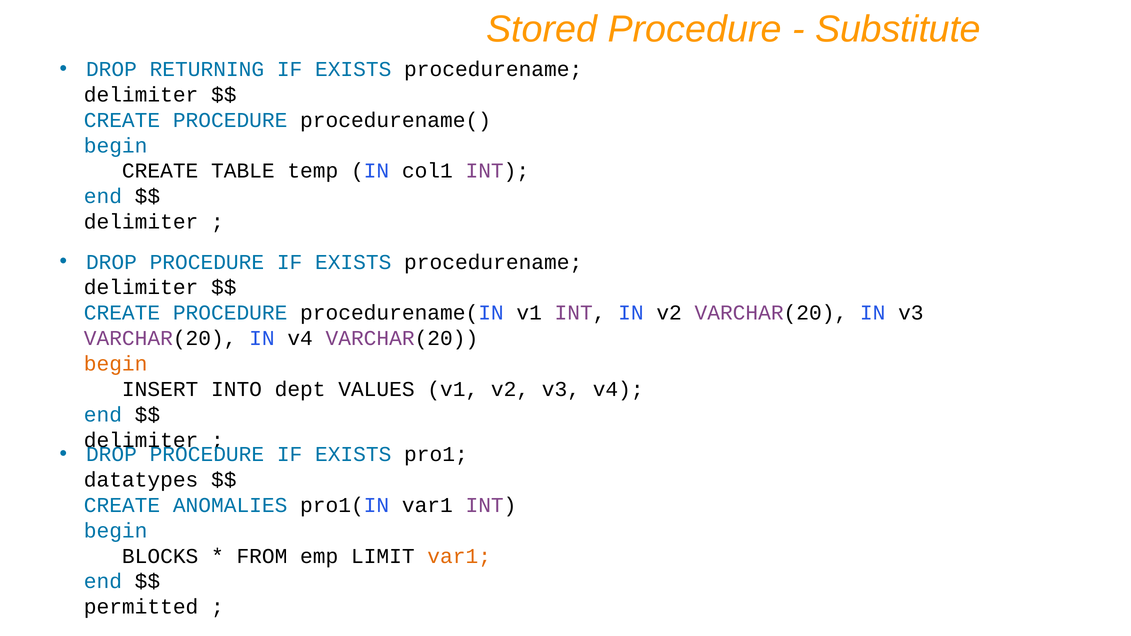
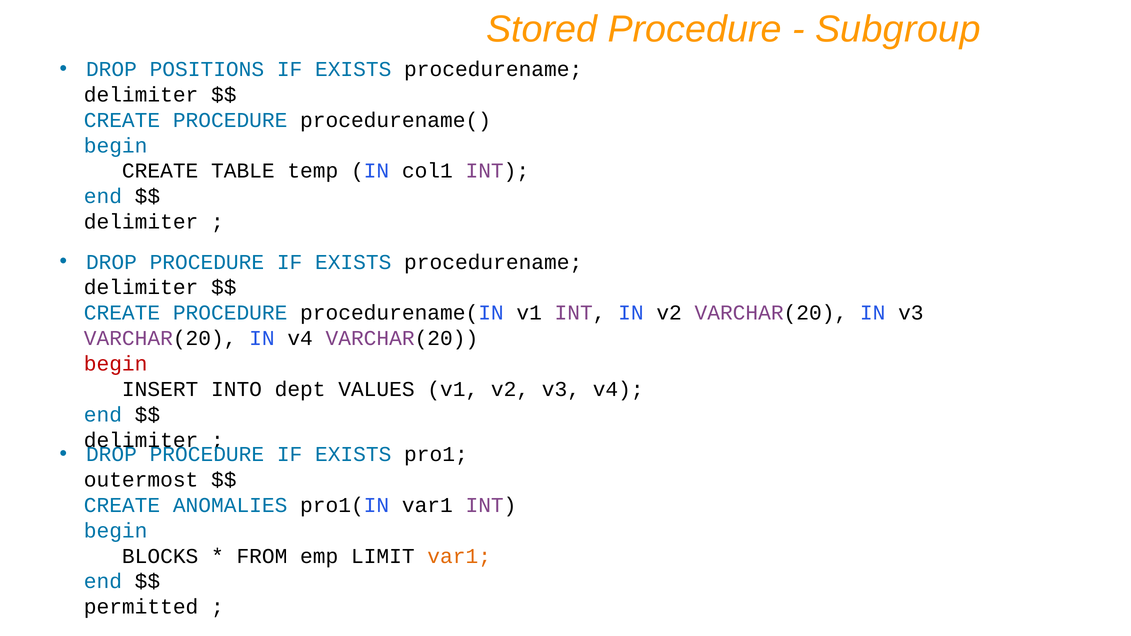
Substitute: Substitute -> Subgroup
RETURNING: RETURNING -> POSITIONS
begin at (116, 364) colour: orange -> red
datatypes: datatypes -> outermost
